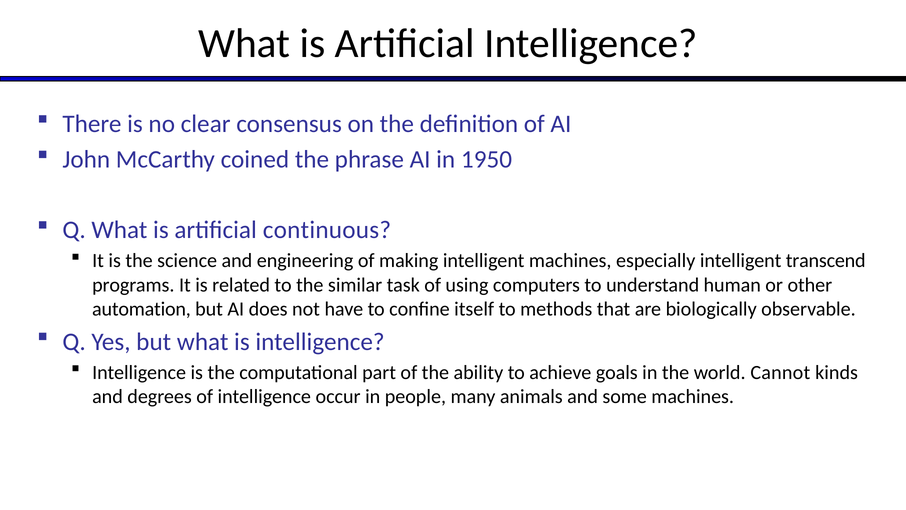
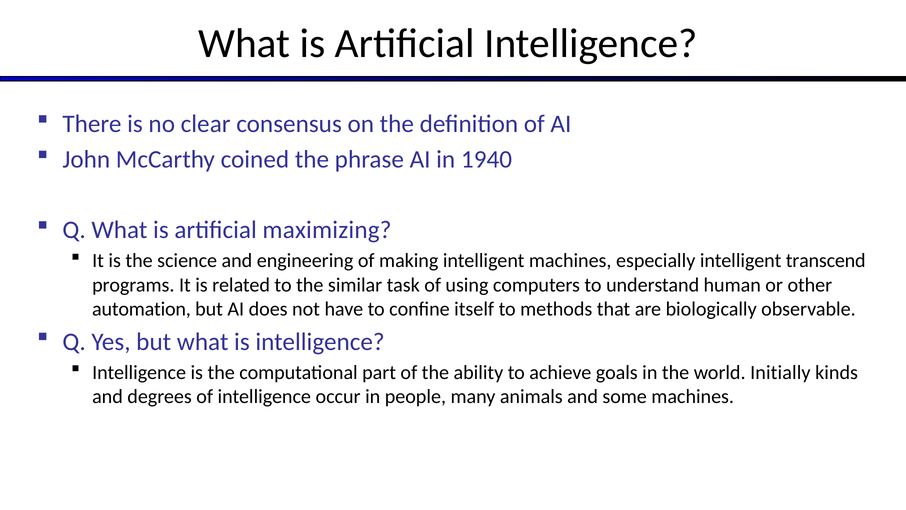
1950: 1950 -> 1940
continuous: continuous -> maximizing
Cannot: Cannot -> Initially
